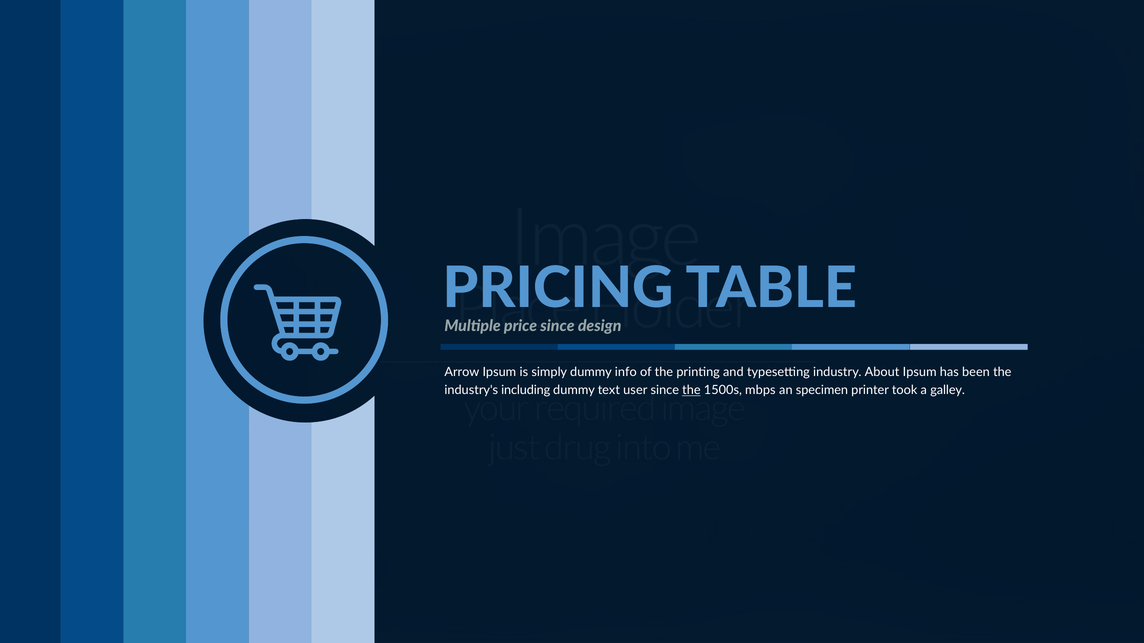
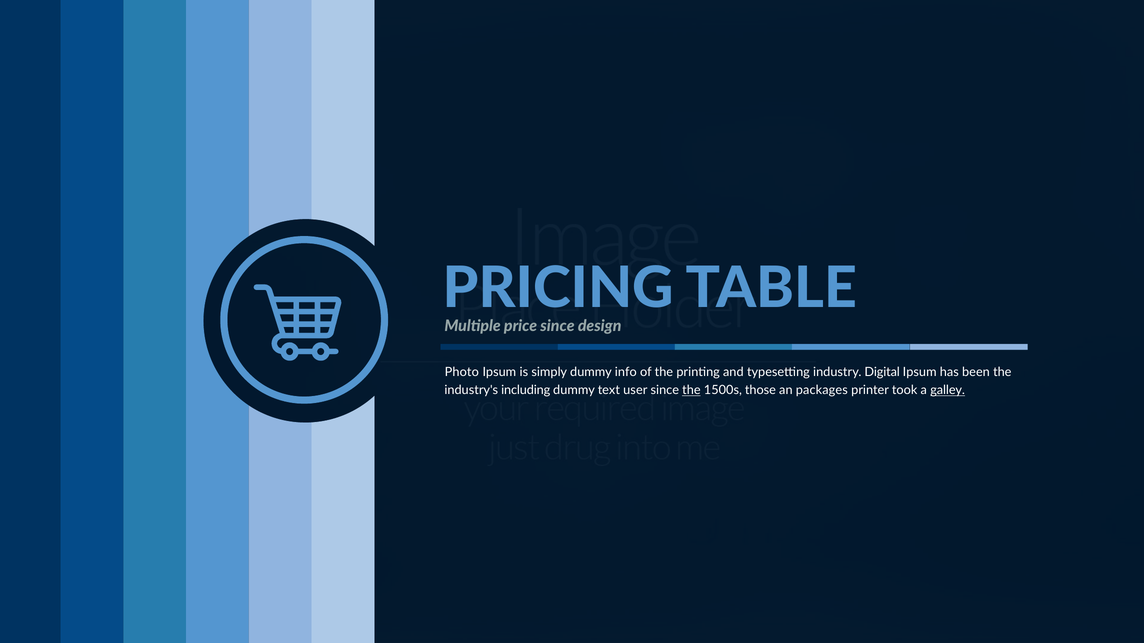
Arrow: Arrow -> Photo
About: About -> Digital
mbps: mbps -> those
specimen: specimen -> packages
galley underline: none -> present
